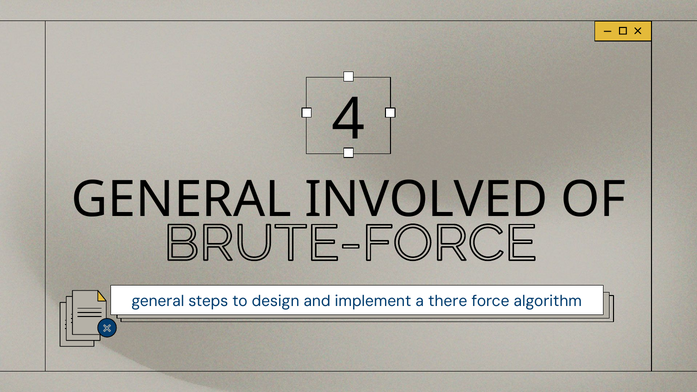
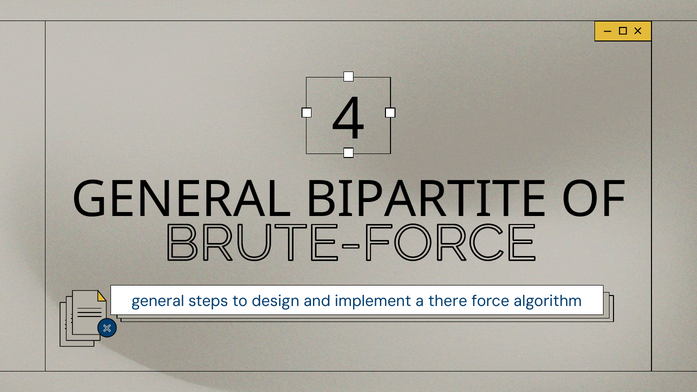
INVOLVED: INVOLVED -> BIPARTITE
